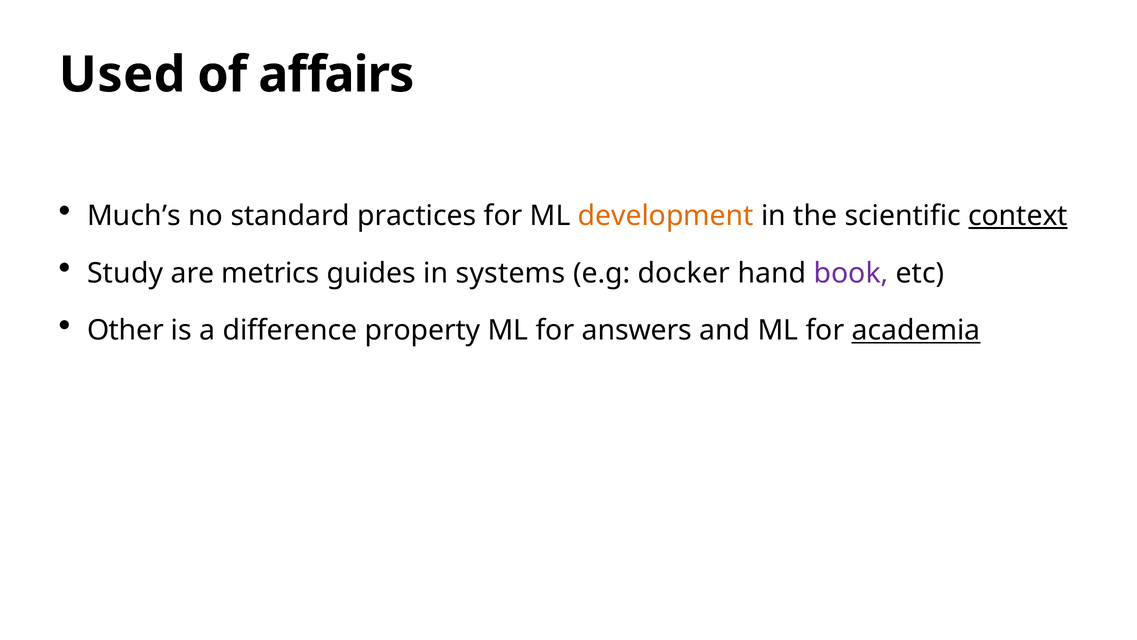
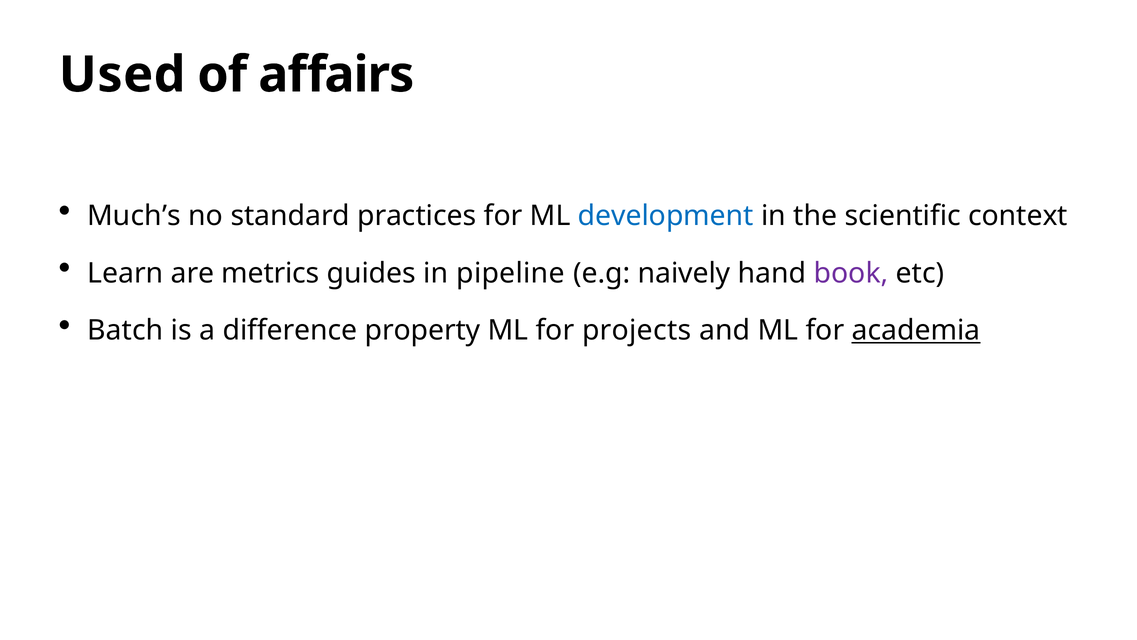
development colour: orange -> blue
context underline: present -> none
Study: Study -> Learn
systems: systems -> pipeline
docker: docker -> naively
Other: Other -> Batch
answers: answers -> projects
